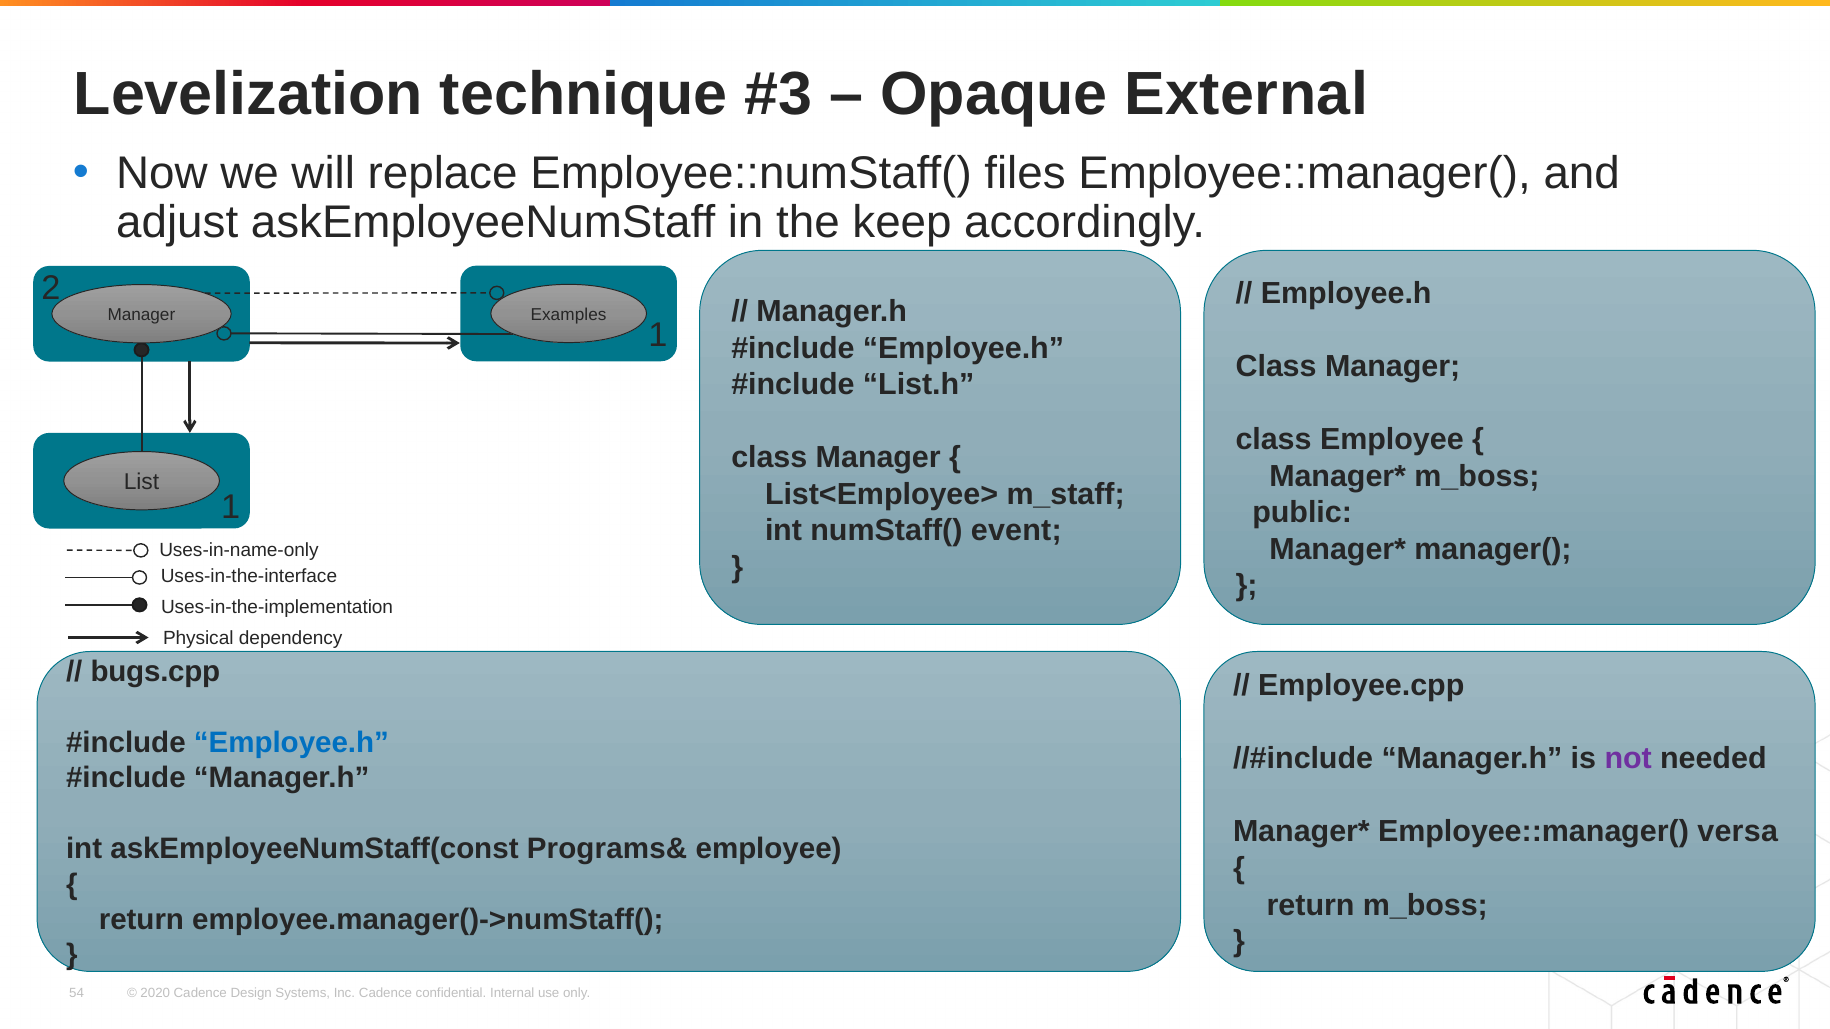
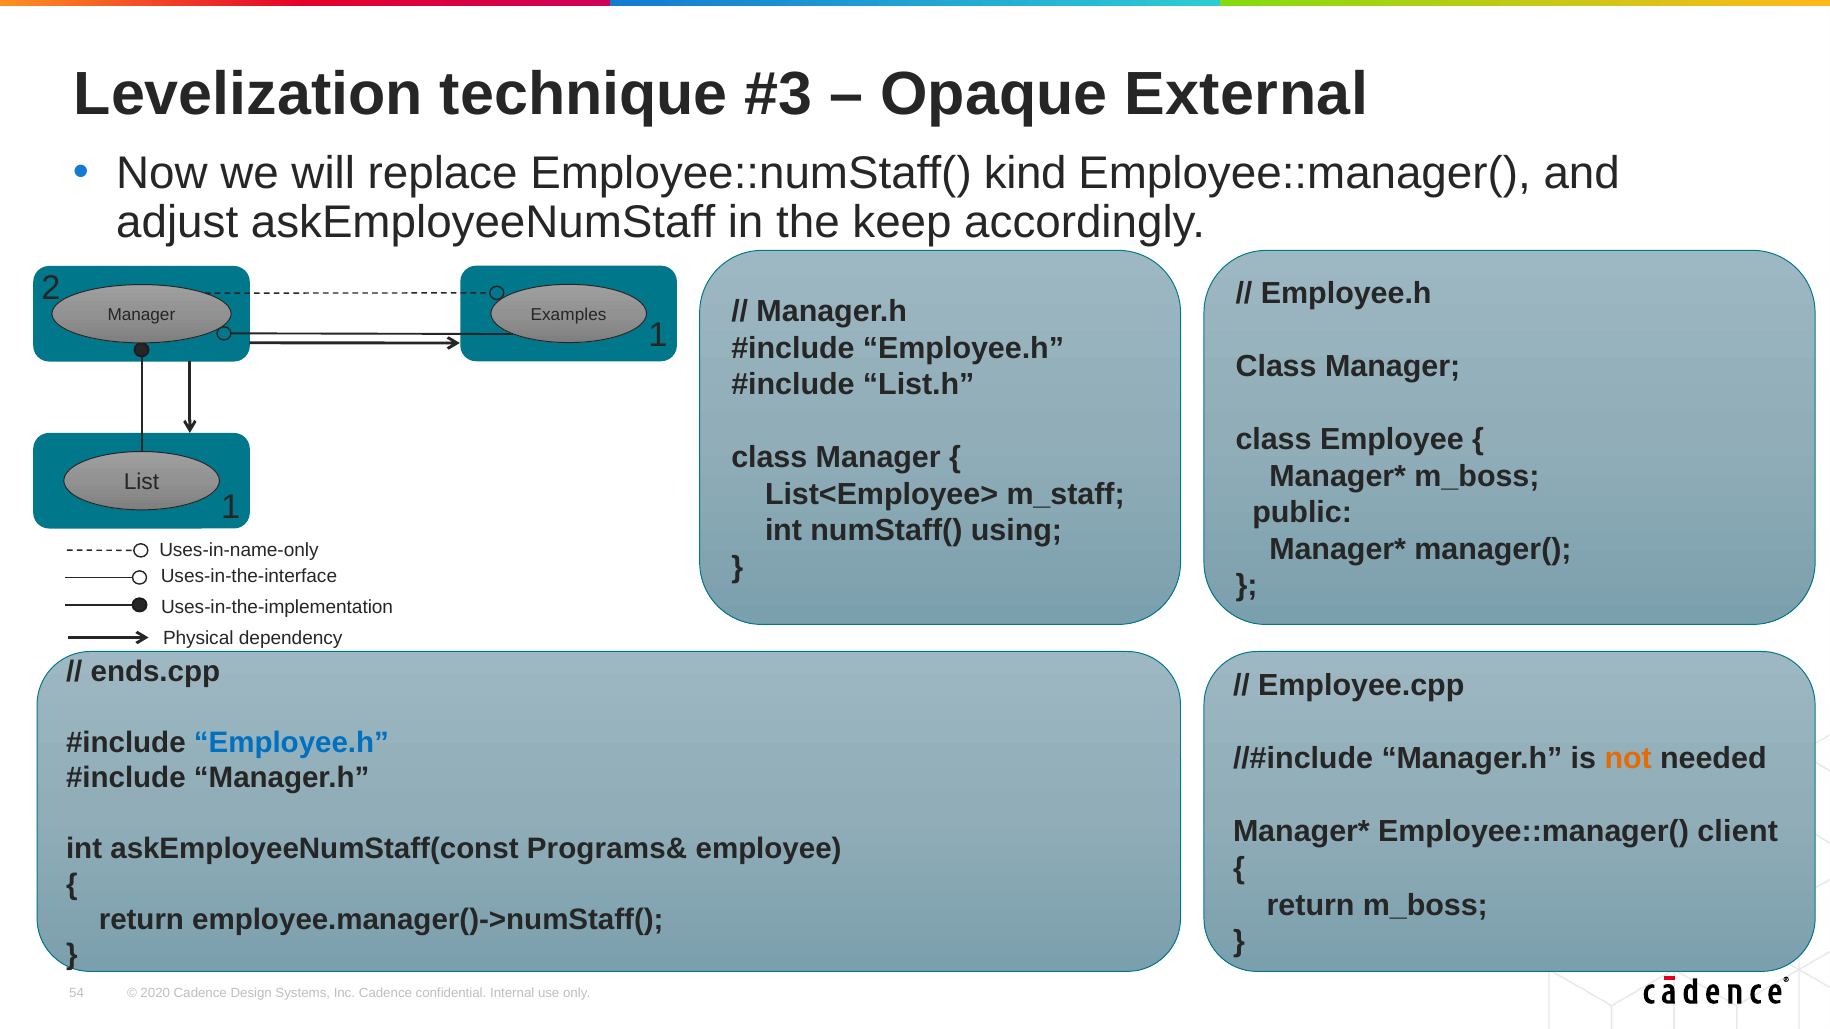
files: files -> kind
event: event -> using
bugs.cpp: bugs.cpp -> ends.cpp
not colour: purple -> orange
versa: versa -> client
